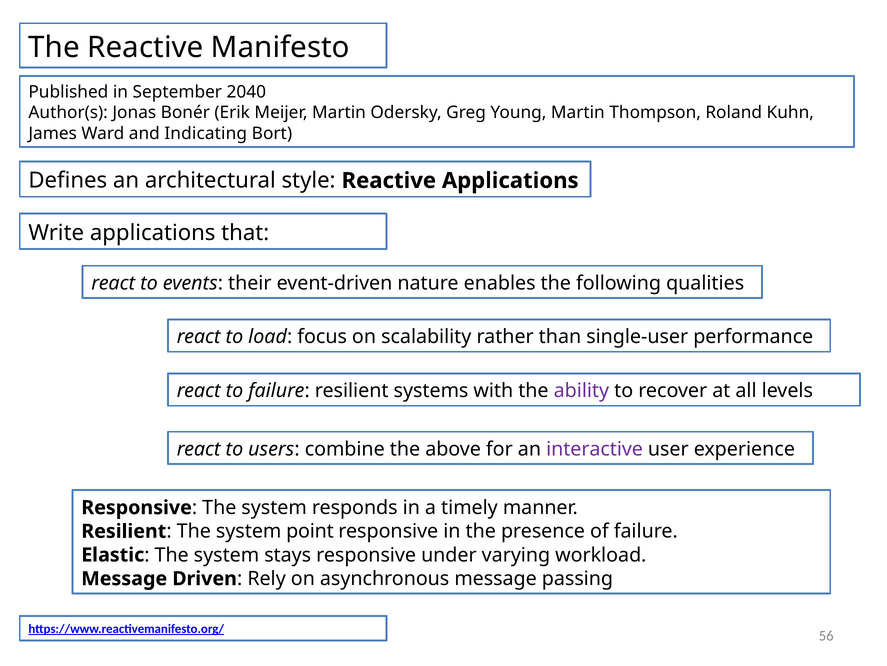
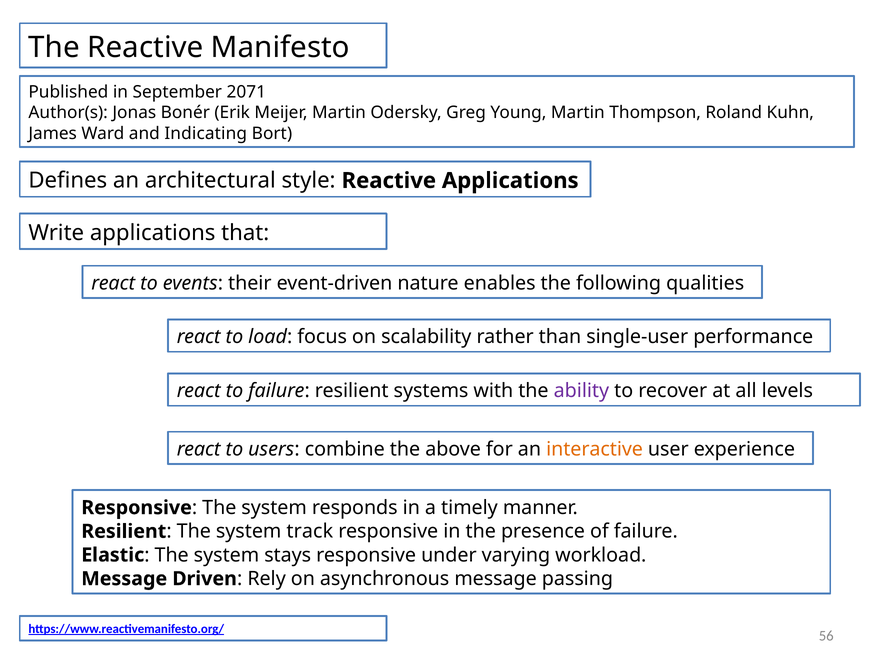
2040: 2040 -> 2071
interactive colour: purple -> orange
point: point -> track
